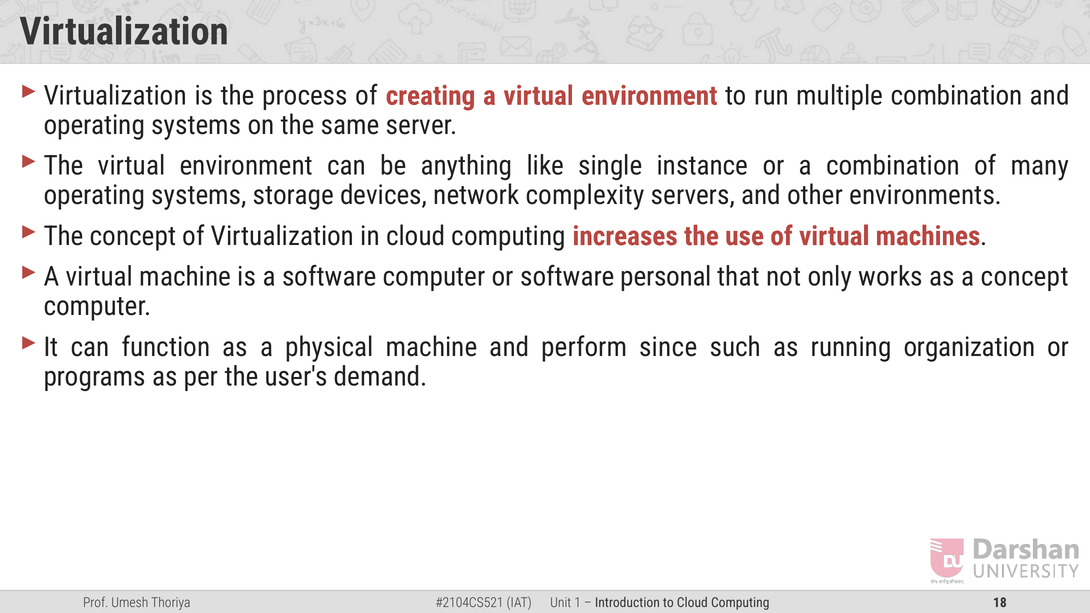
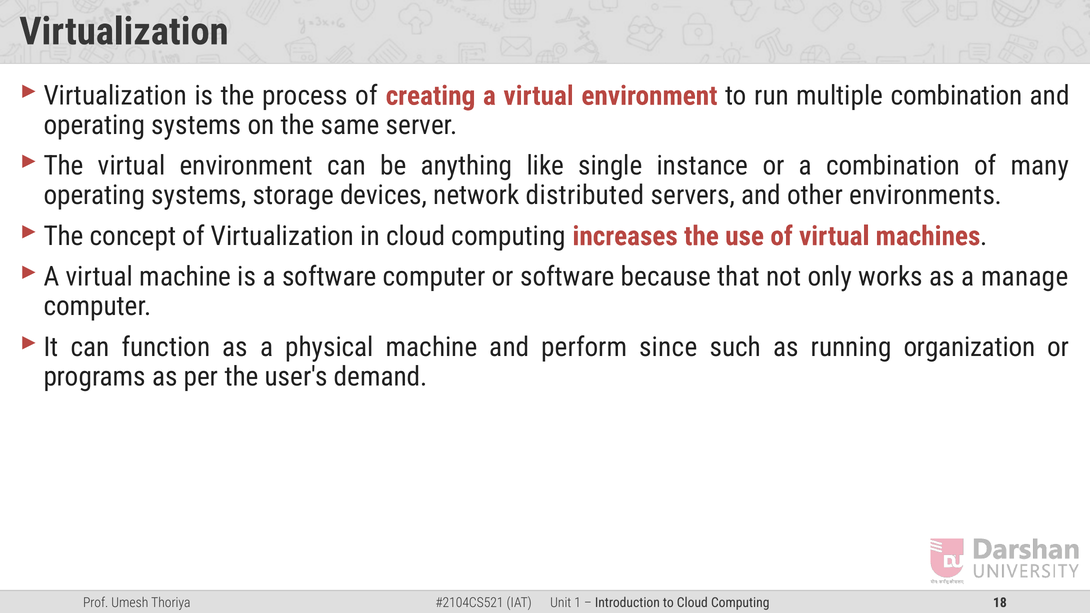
complexity: complexity -> distributed
personal: personal -> because
a concept: concept -> manage
